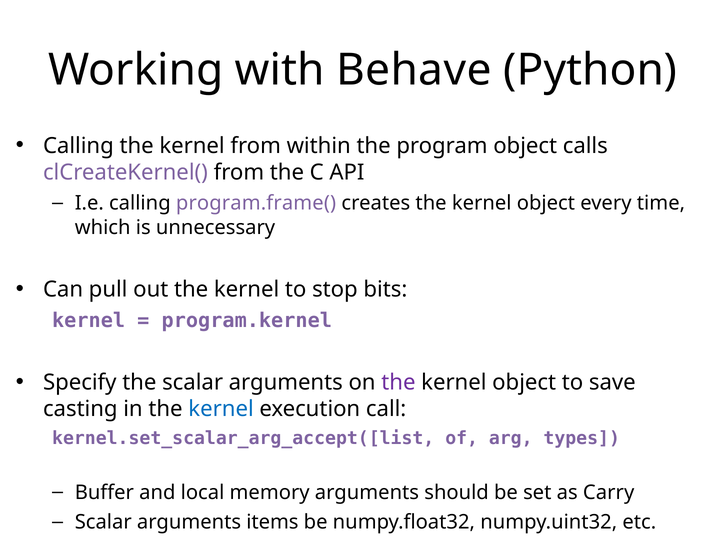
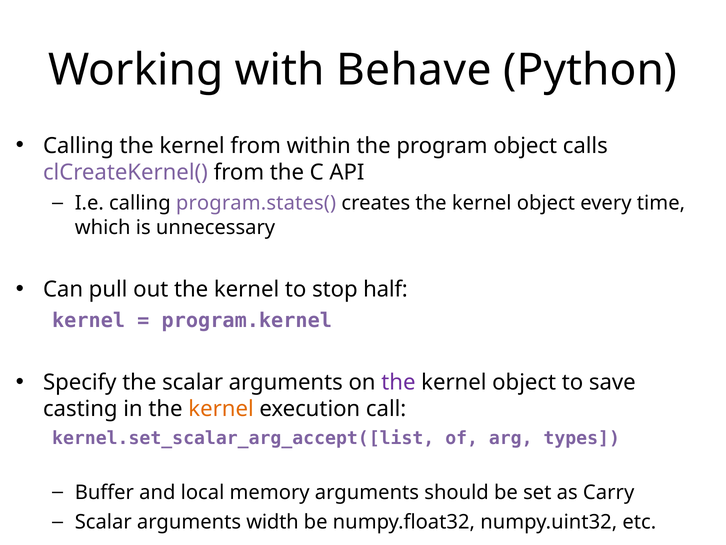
program.frame(: program.frame( -> program.states(
bits: bits -> half
kernel at (221, 409) colour: blue -> orange
items: items -> width
